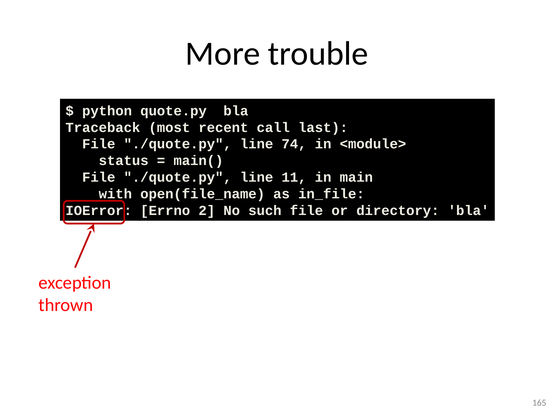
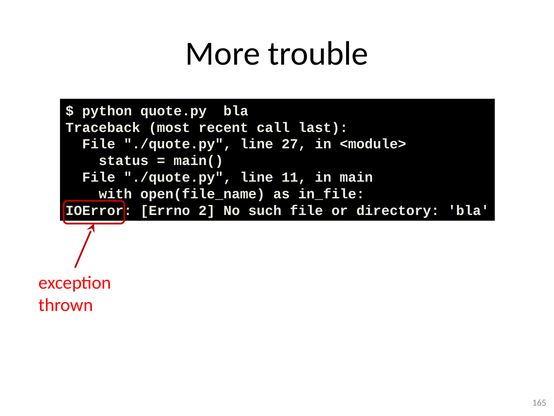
74: 74 -> 27
